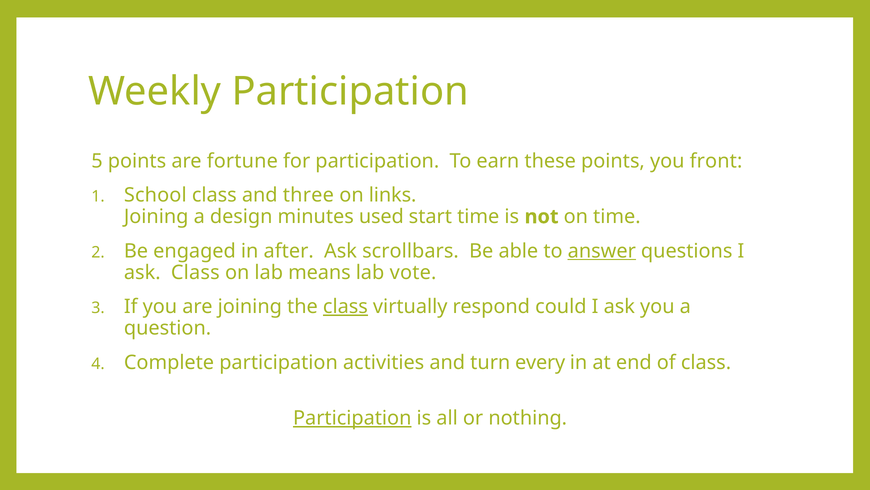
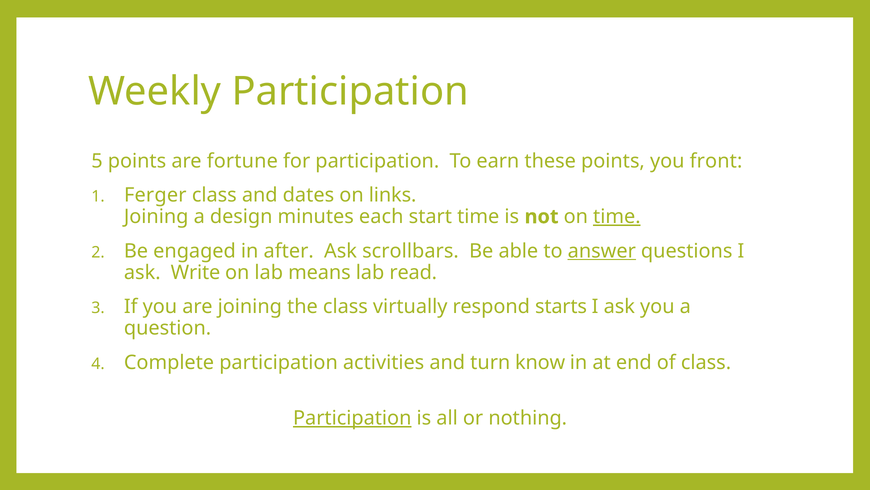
School: School -> Ferger
three: three -> dates
used: used -> each
time at (617, 216) underline: none -> present
ask Class: Class -> Write
vote: vote -> read
class at (345, 306) underline: present -> none
could: could -> starts
every: every -> know
